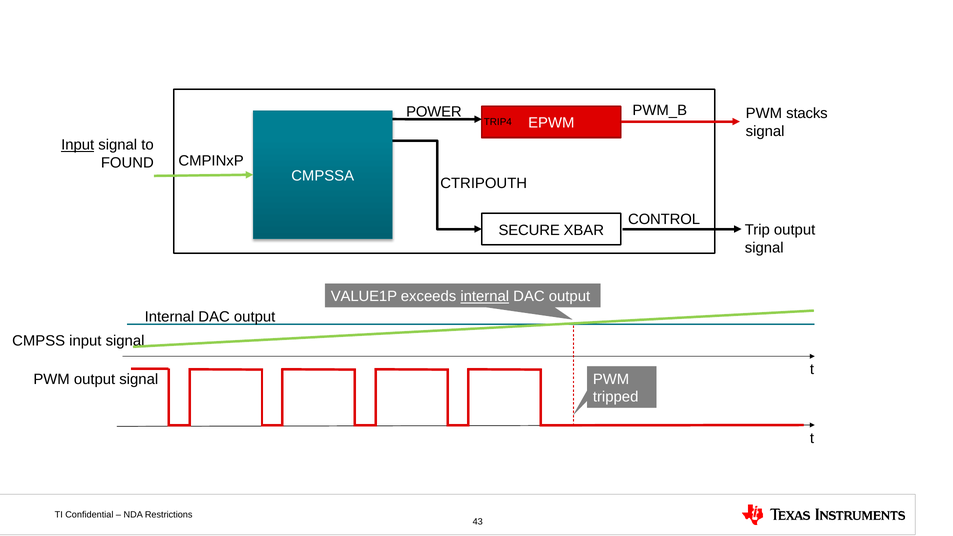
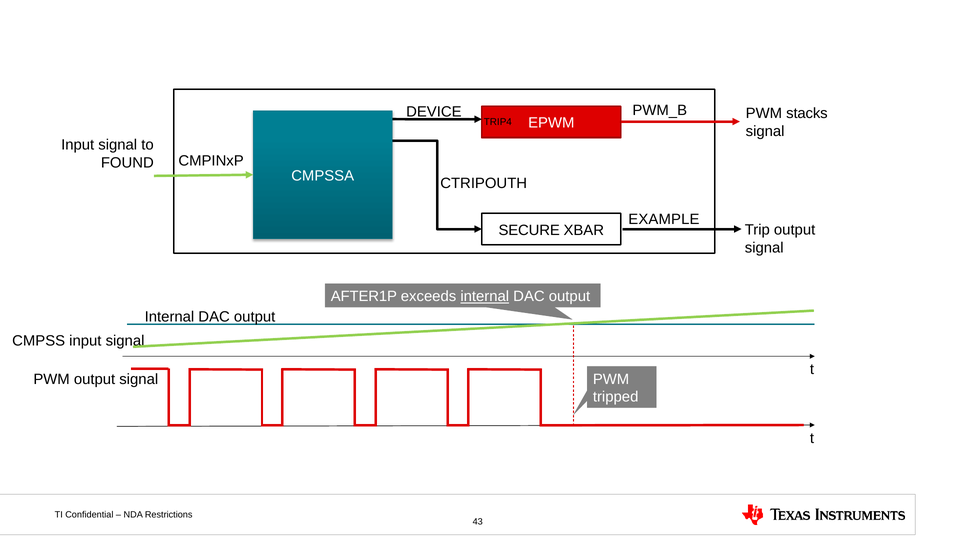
POWER: POWER -> DEVICE
Input at (78, 145) underline: present -> none
CONTROL: CONTROL -> EXAMPLE
VALUE1P: VALUE1P -> AFTER1P
